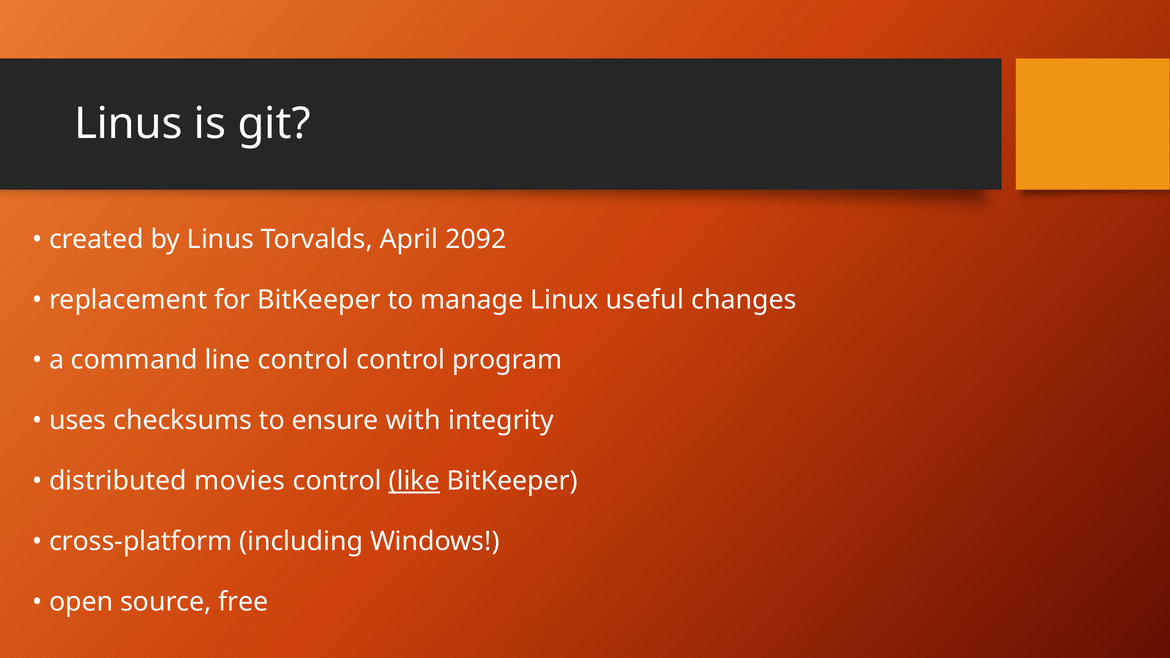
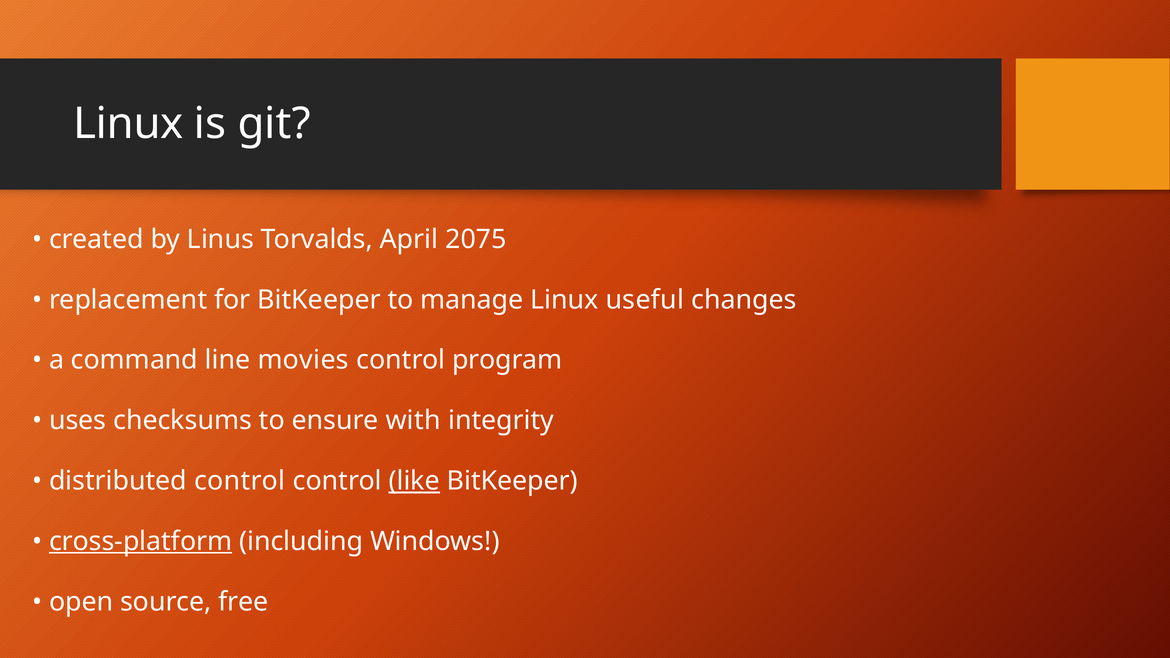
Linus at (128, 124): Linus -> Linux
2092: 2092 -> 2075
line control: control -> movies
distributed movies: movies -> control
cross-platform underline: none -> present
